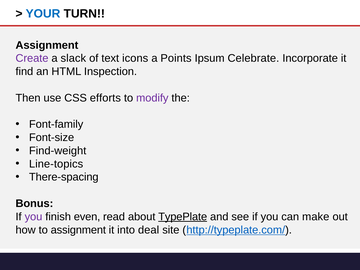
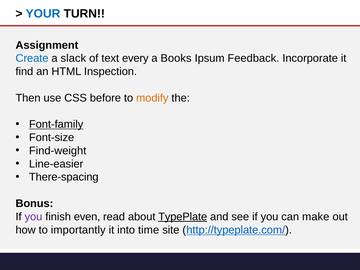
Create colour: purple -> blue
icons: icons -> every
Points: Points -> Books
Celebrate: Celebrate -> Feedback
efforts: efforts -> before
modify colour: purple -> orange
Font-family underline: none -> present
Line-topics: Line-topics -> Line-easier
to assignment: assignment -> importantly
deal: deal -> time
